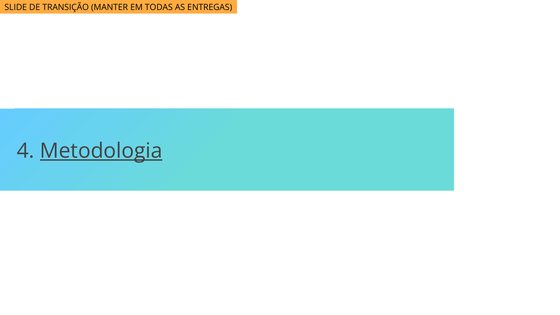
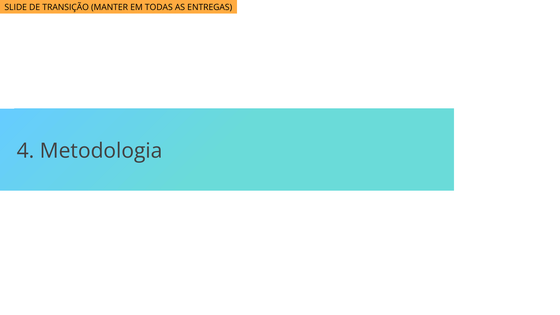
Metodologia underline: present -> none
